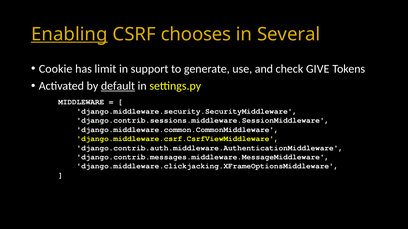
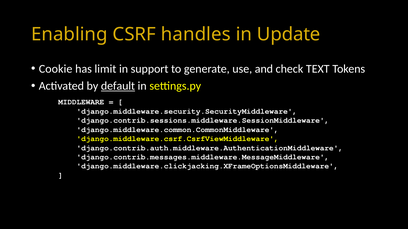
Enabling underline: present -> none
chooses: chooses -> handles
Several: Several -> Update
GIVE: GIVE -> TEXT
